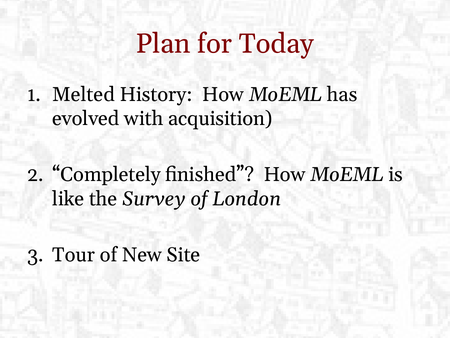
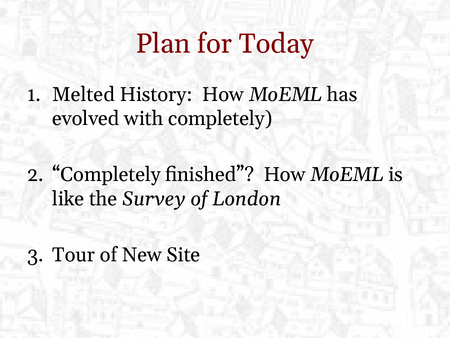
with acquisition: acquisition -> completely
